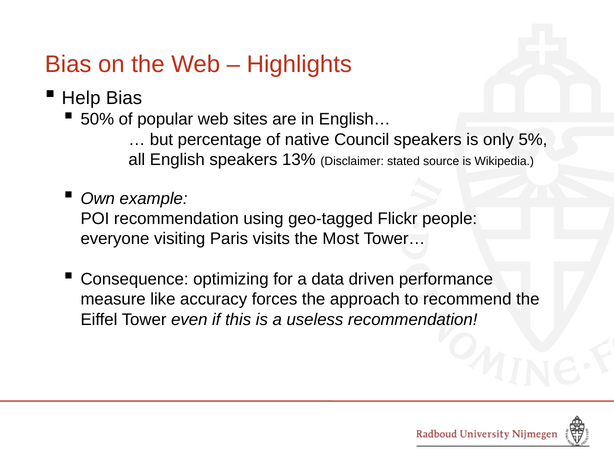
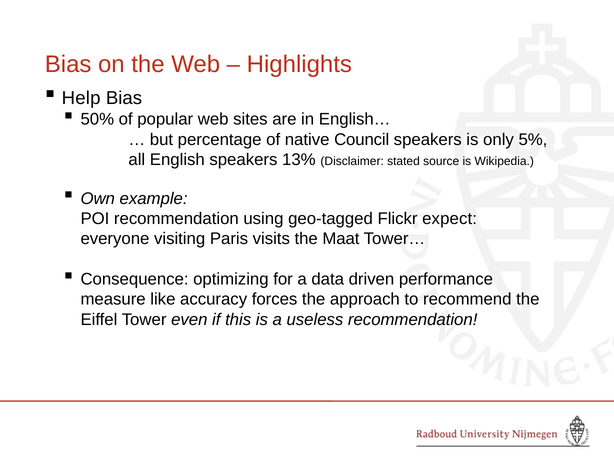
people: people -> expect
Most: Most -> Maat
